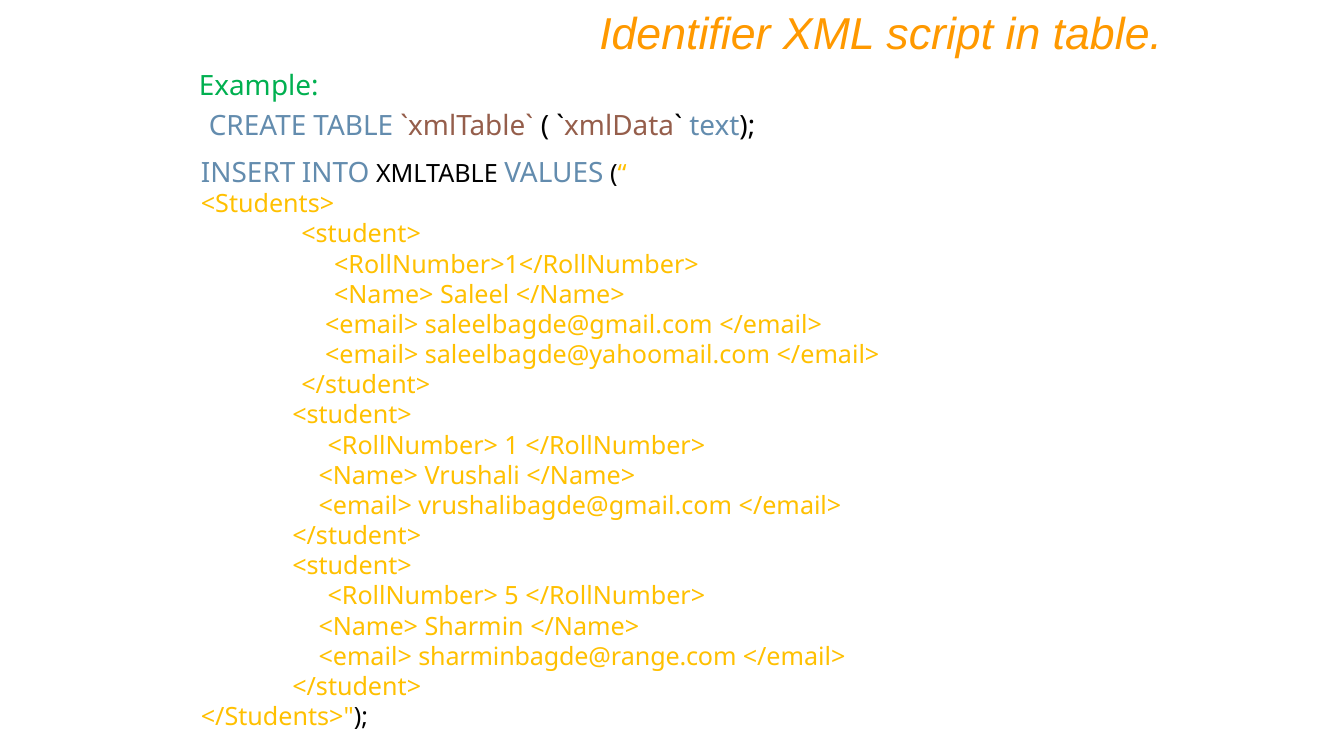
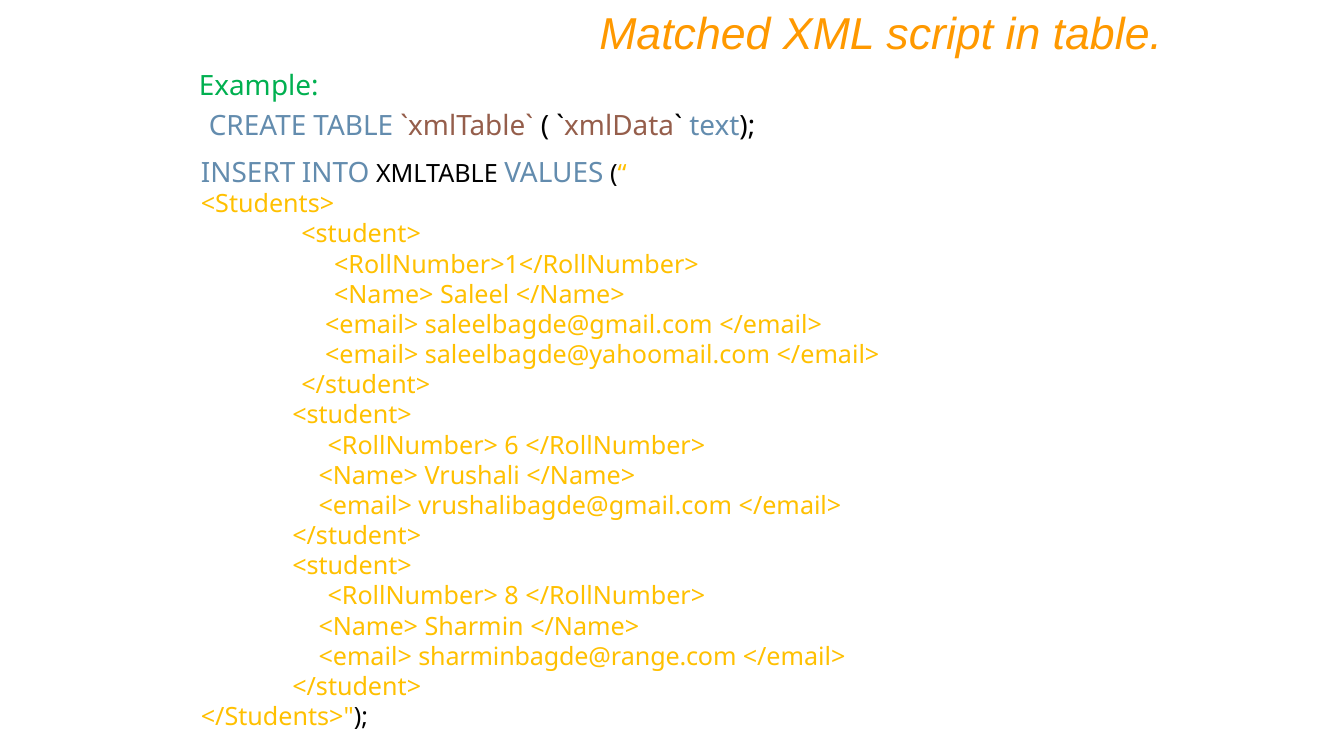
Identifier: Identifier -> Matched
1: 1 -> 6
5: 5 -> 8
